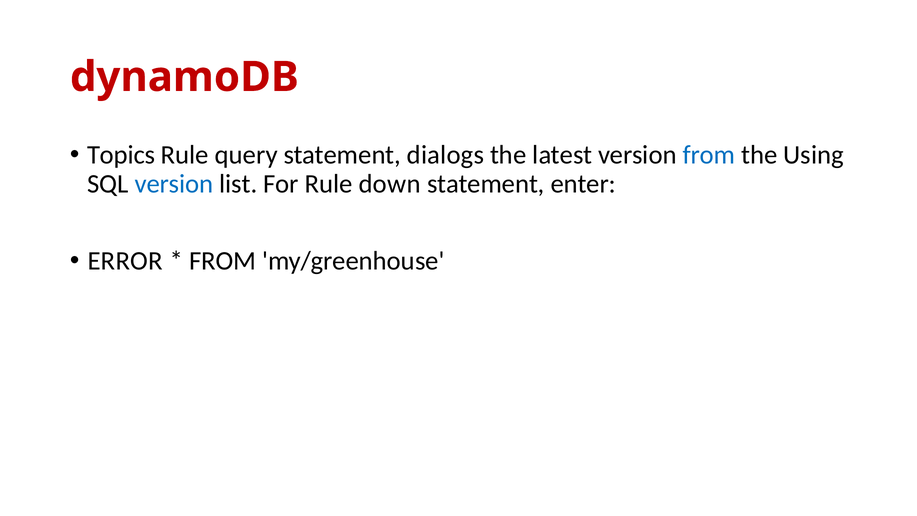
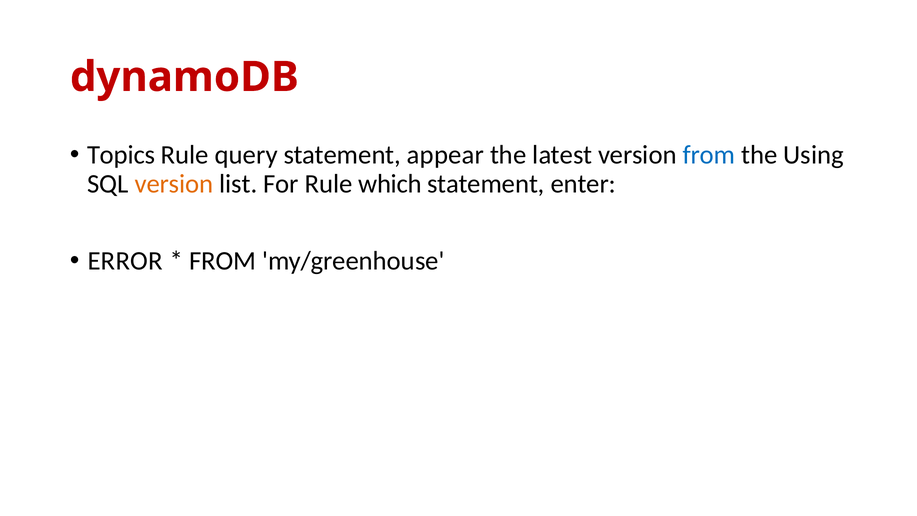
dialogs: dialogs -> appear
version at (174, 184) colour: blue -> orange
down: down -> which
